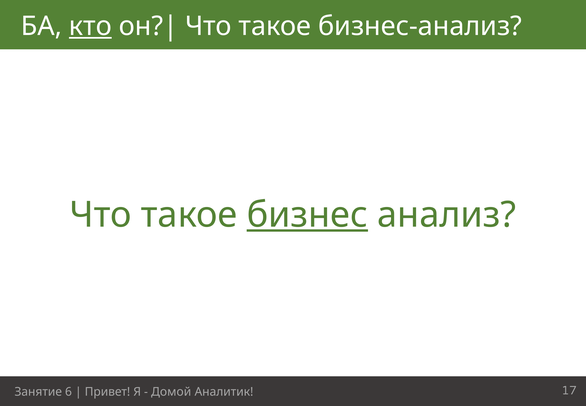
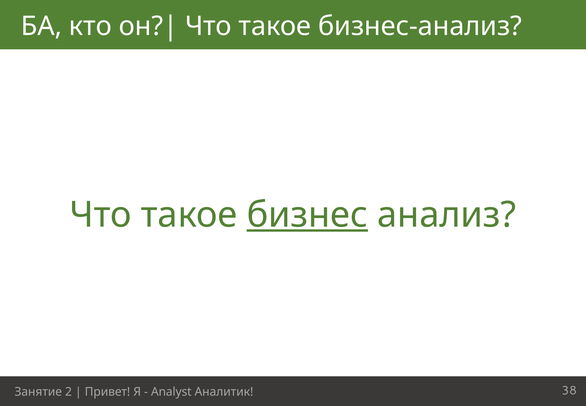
кто underline: present -> none
6: 6 -> 2
Домой: Домой -> Analyst
17: 17 -> 38
